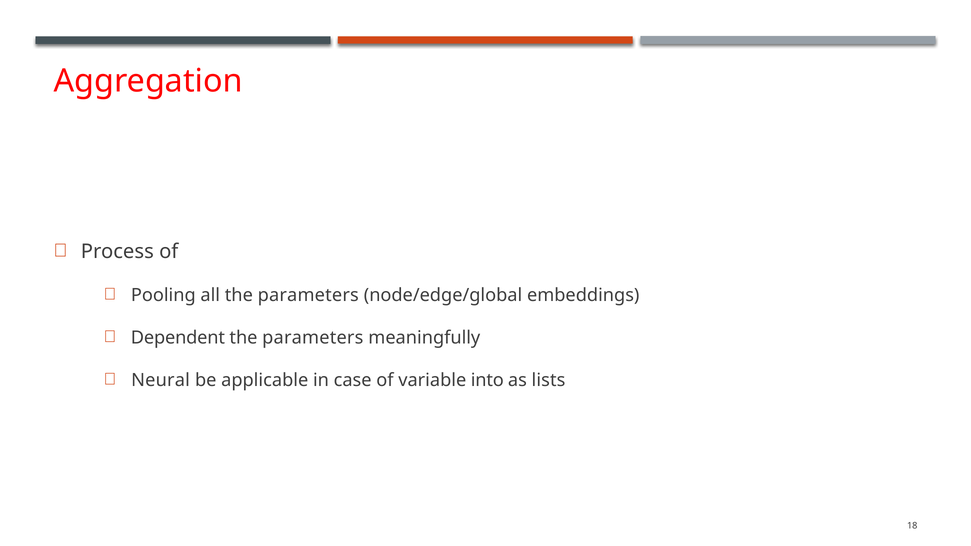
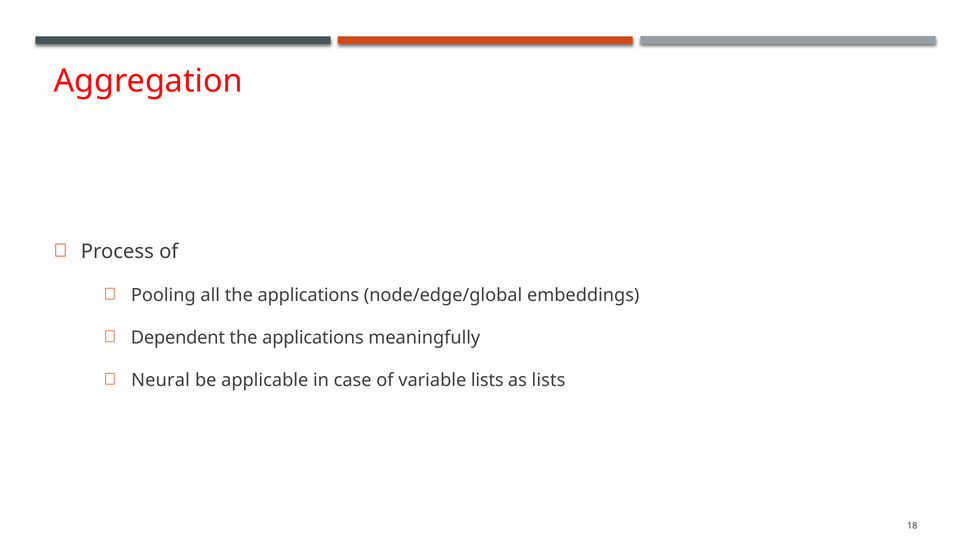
all the parameters: parameters -> applications
parameters at (313, 338): parameters -> applications
variable into: into -> lists
